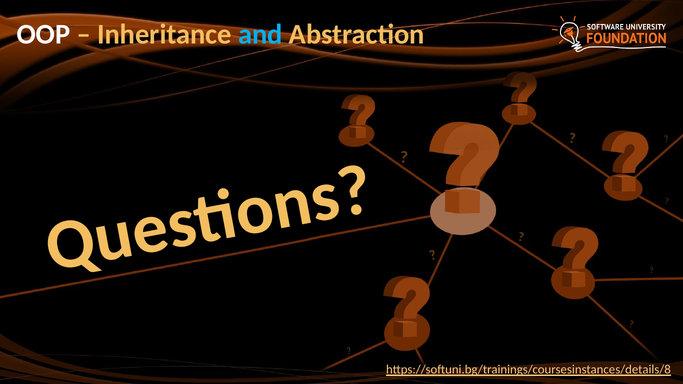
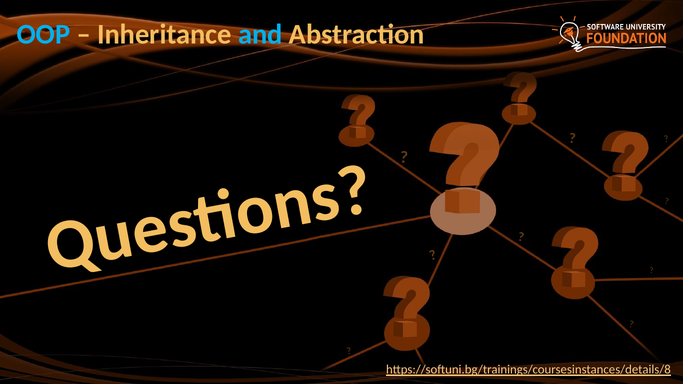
OOP colour: white -> light blue
